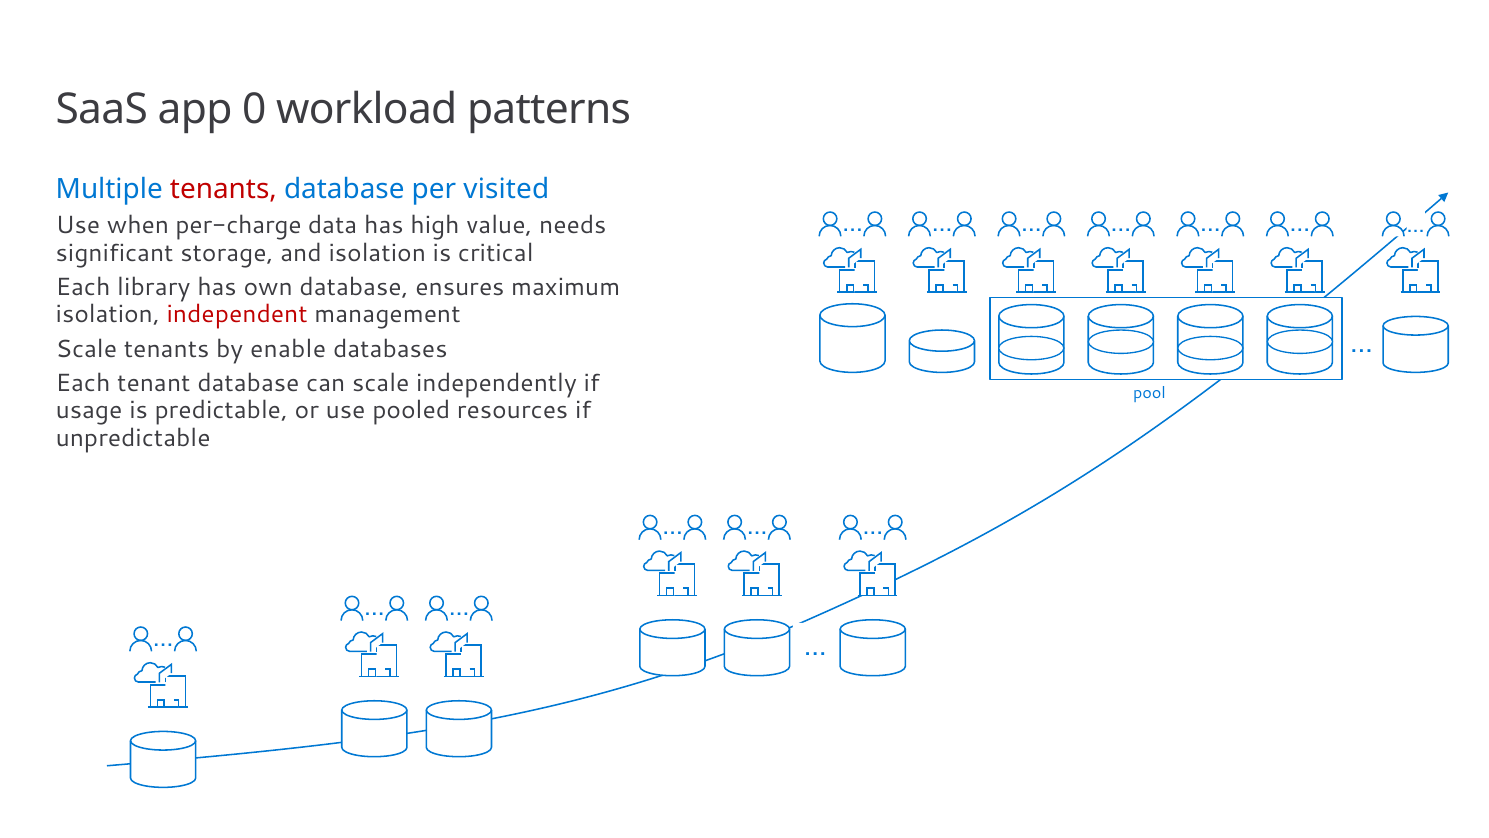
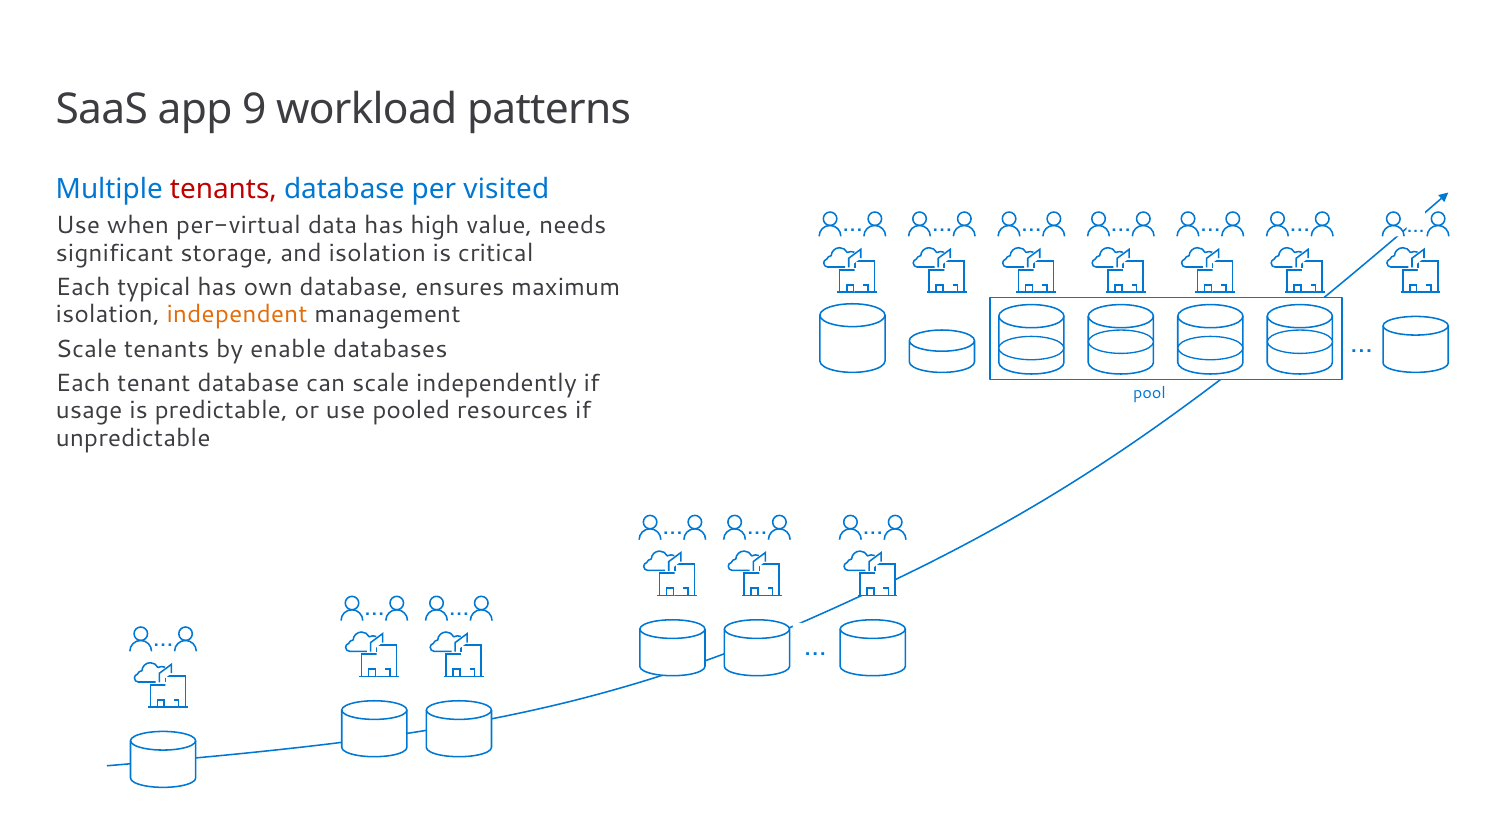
0: 0 -> 9
per-charge: per-charge -> per-virtual
library: library -> typical
independent colour: red -> orange
